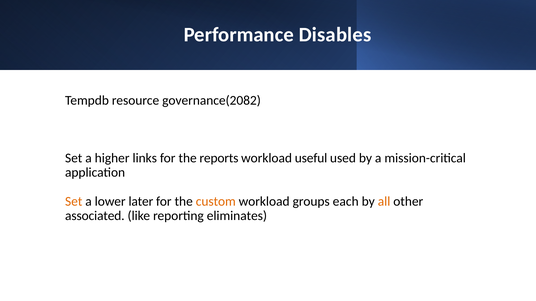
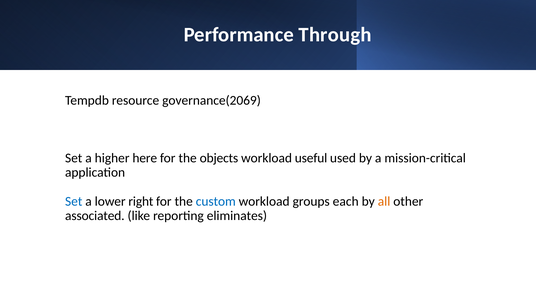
Disables: Disables -> Through
governance(2082: governance(2082 -> governance(2069
links: links -> here
reports: reports -> objects
Set at (74, 202) colour: orange -> blue
later: later -> right
custom colour: orange -> blue
